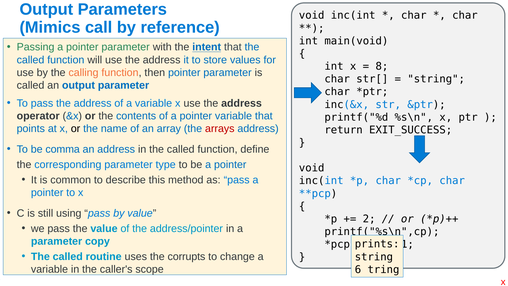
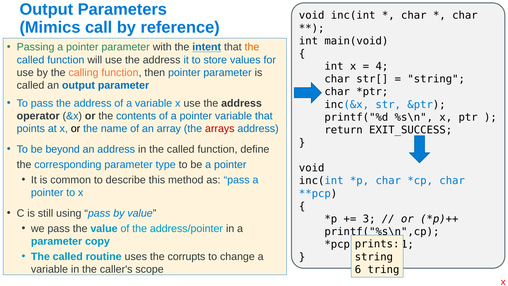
the at (252, 47) colour: blue -> orange
8 at (382, 66): 8 -> 4
comma: comma -> beyond
2: 2 -> 3
